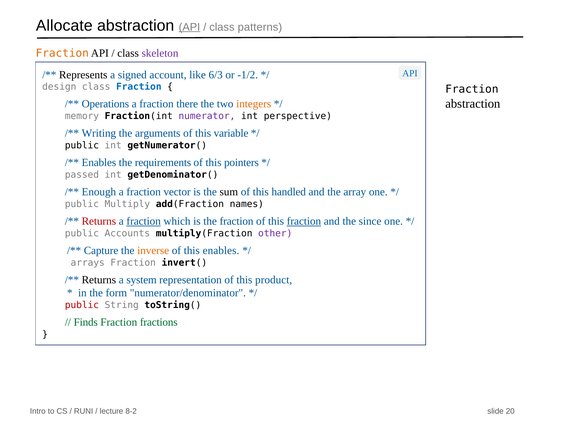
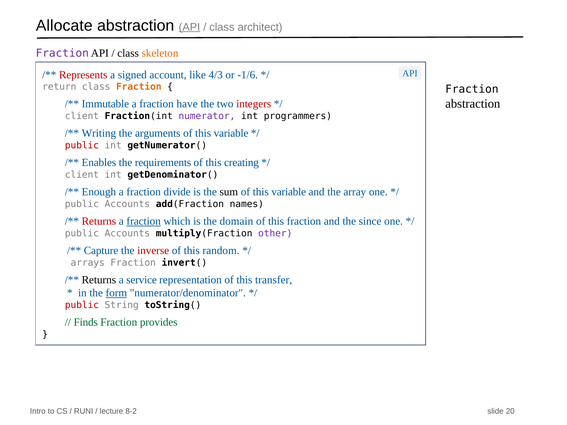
patterns: patterns -> architect
Fraction at (62, 53) colour: orange -> purple
skeleton colour: purple -> orange
Represents colour: black -> red
6/3: 6/3 -> 4/3
-1/2: -1/2 -> -1/6
design: design -> return
Fraction at (139, 87) colour: blue -> orange
Operations: Operations -> Immutable
there: there -> have
integers colour: orange -> red
memory at (82, 116): memory -> client
perspective: perspective -> programmers
public at (82, 146) colour: black -> red
pointers: pointers -> creating
passed at (82, 175): passed -> client
vector: vector -> divide
handled at (289, 192): handled -> variable
Multiply at (127, 204): Multiply -> Accounts
the fraction: fraction -> domain
fraction at (304, 221) underline: present -> none
inverse colour: orange -> red
this enables: enables -> random
system: system -> service
product: product -> transfer
form underline: none -> present
fractions: fractions -> provides
